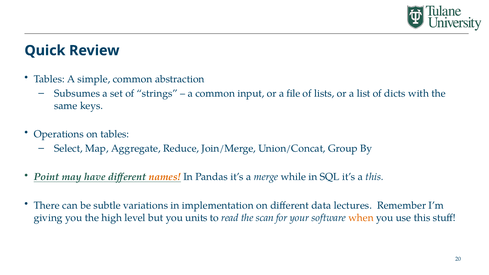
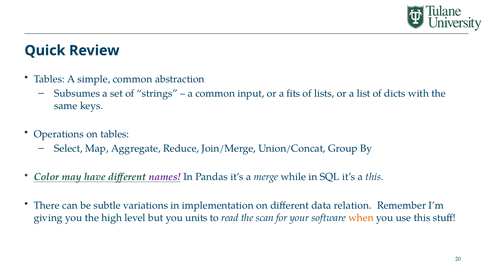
file: file -> fits
Point: Point -> Color
names colour: orange -> purple
lectures: lectures -> relation
